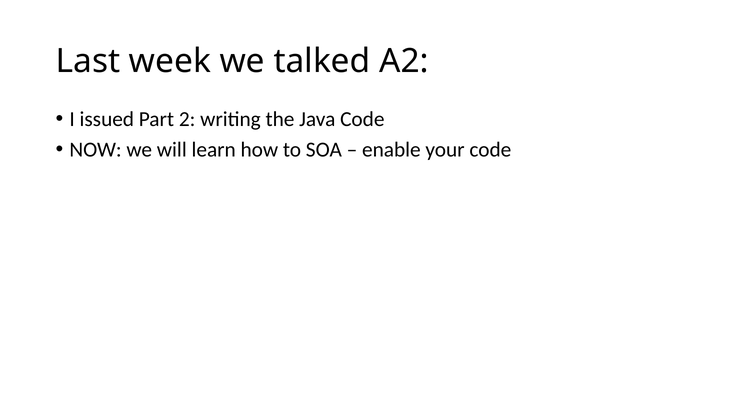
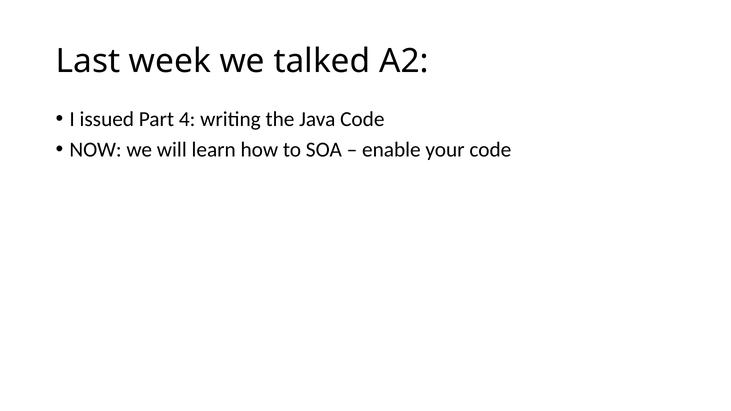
2: 2 -> 4
